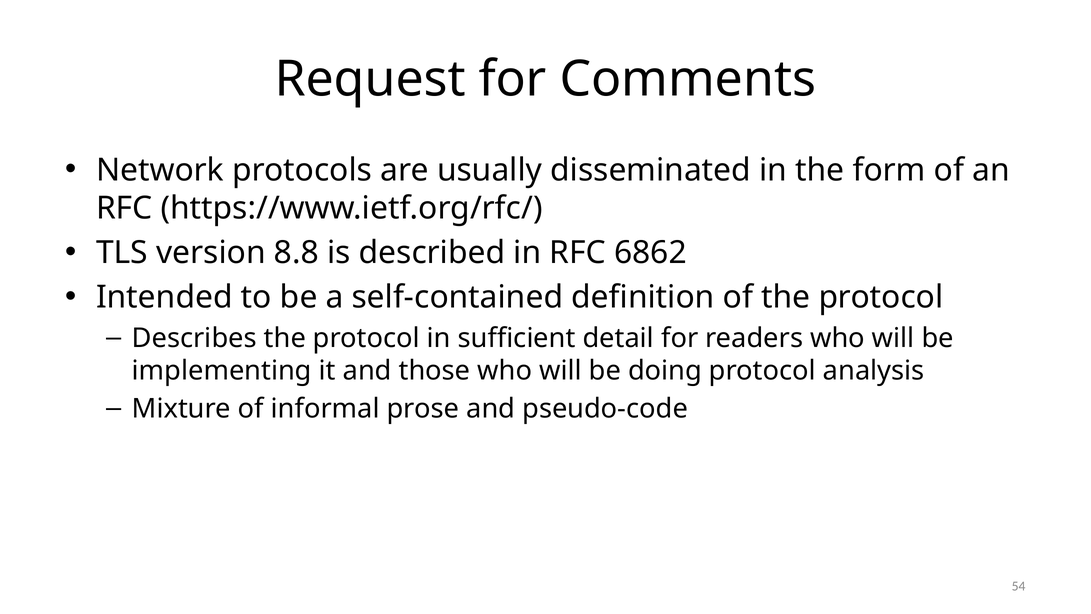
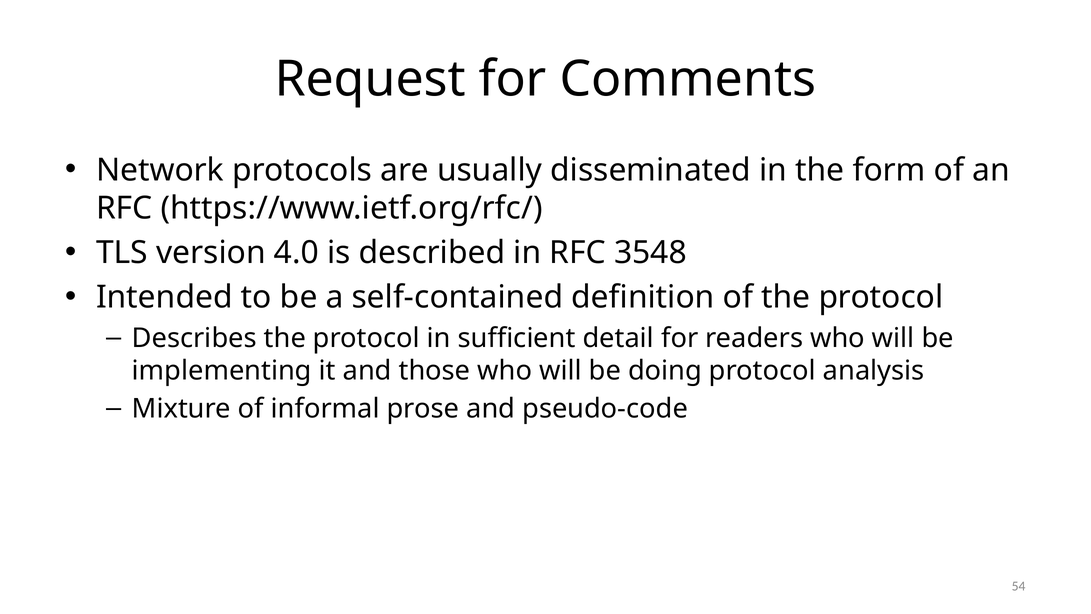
8.8: 8.8 -> 4.0
6862: 6862 -> 3548
